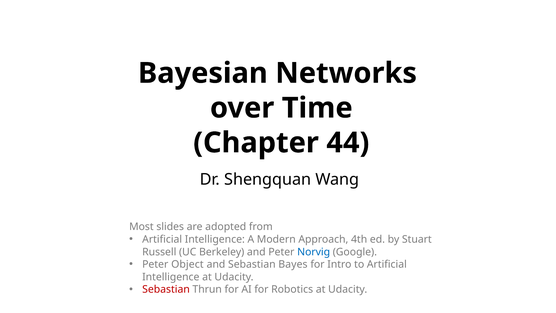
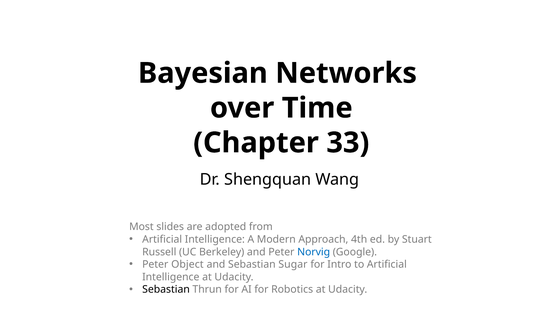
44: 44 -> 33
Bayes: Bayes -> Sugar
Sebastian at (166, 289) colour: red -> black
